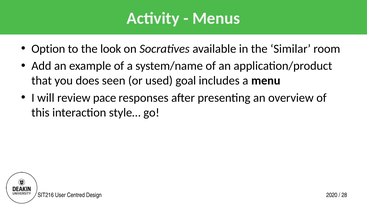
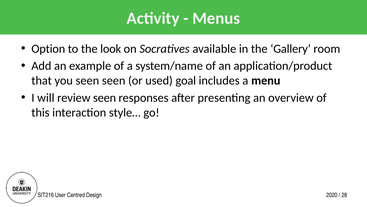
Similar: Similar -> Gallery
you does: does -> seen
review pace: pace -> seen
